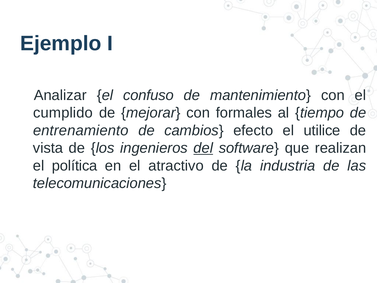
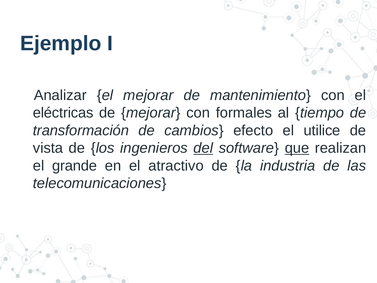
el confuso: confuso -> mejorar
cumplido: cumplido -> eléctricas
entrenamiento: entrenamiento -> transformación
que underline: none -> present
política: política -> grande
